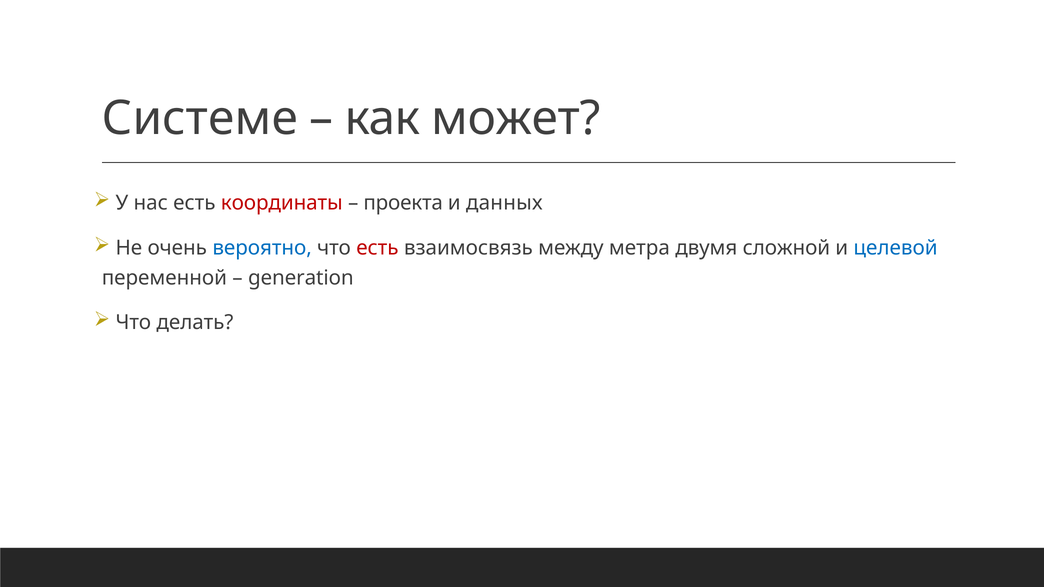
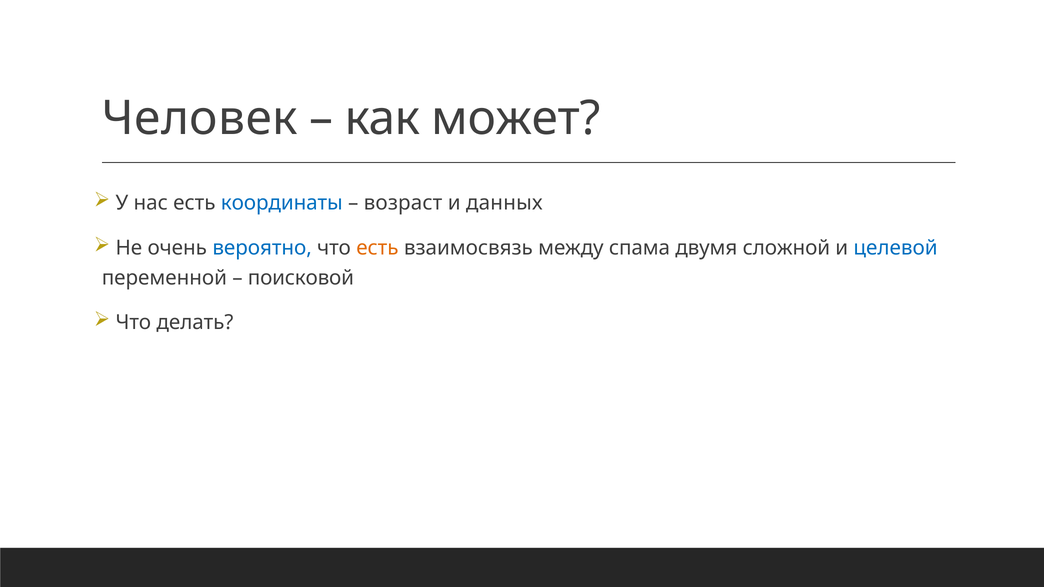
Системе: Системе -> Человек
координаты colour: red -> blue
проекта: проекта -> возраст
есть at (377, 248) colour: red -> orange
метра: метра -> спама
generation: generation -> поисковой
